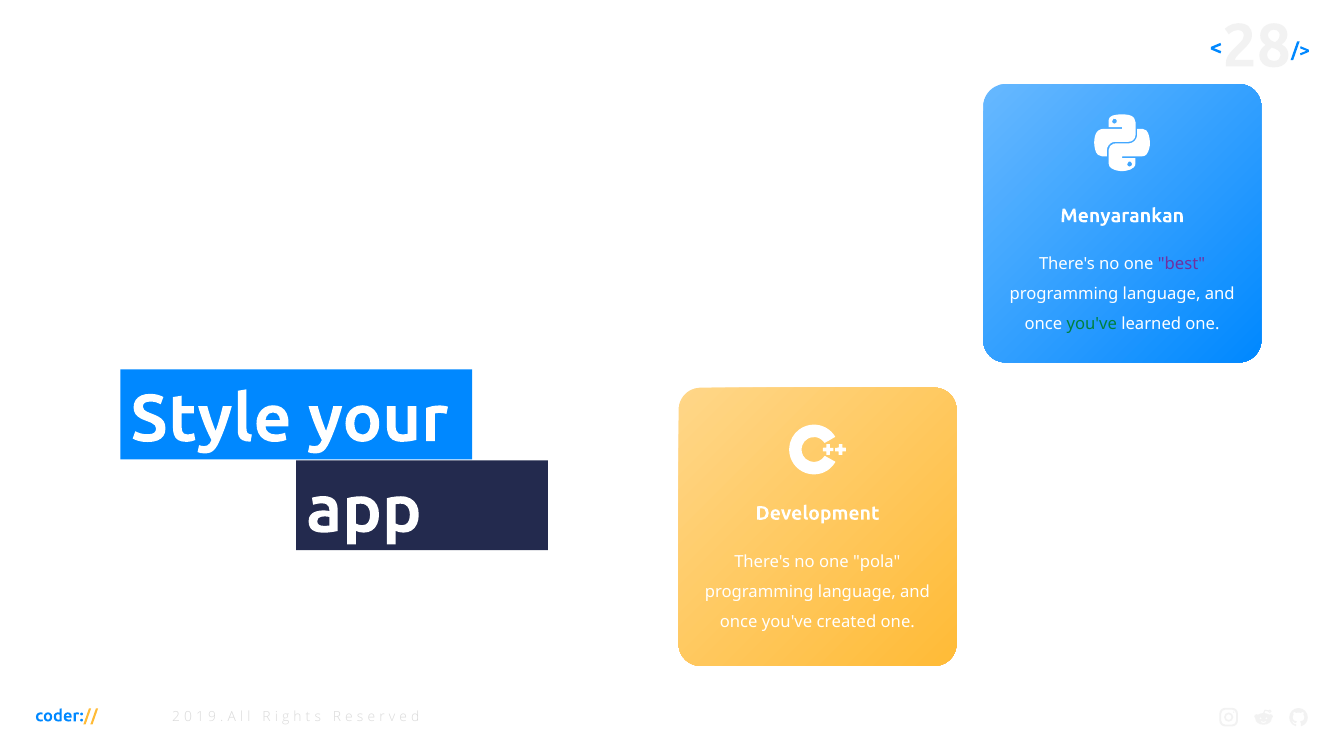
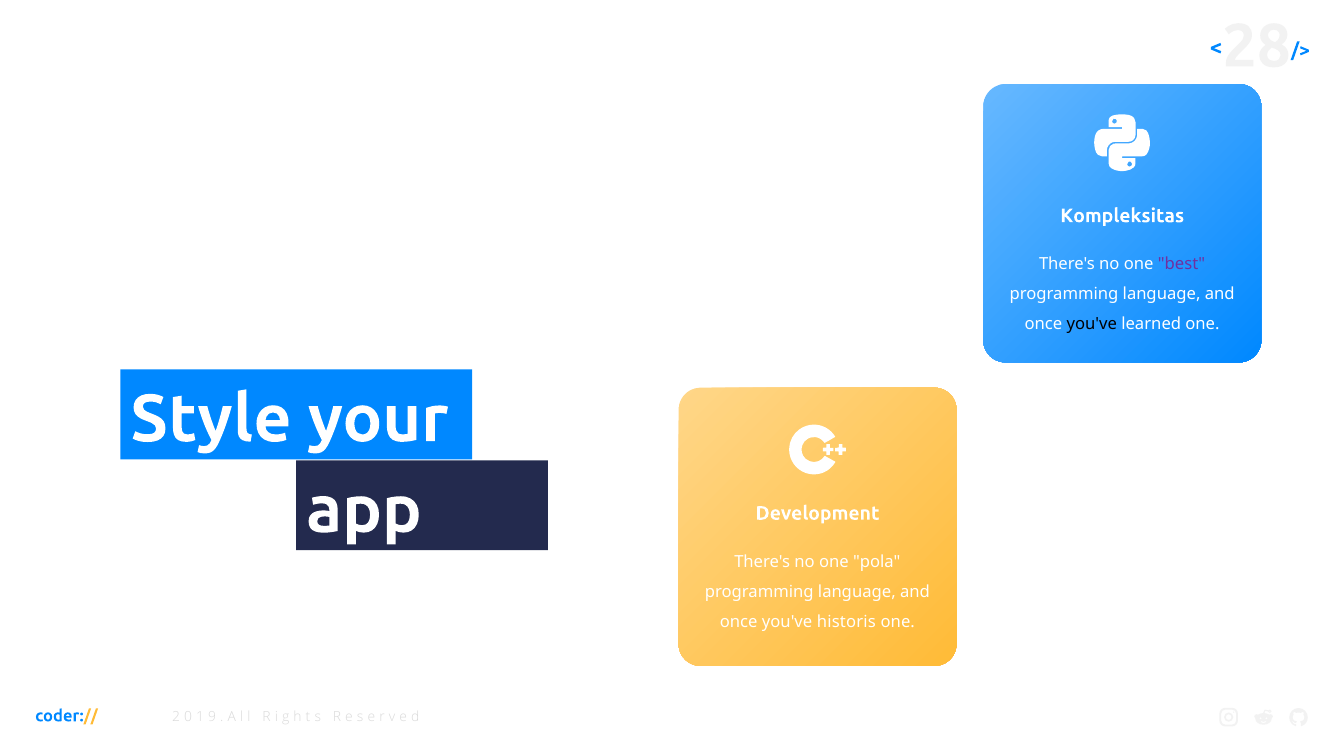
Menyarankan: Menyarankan -> Kompleksitas
you've at (1092, 324) colour: green -> black
created: created -> historis
